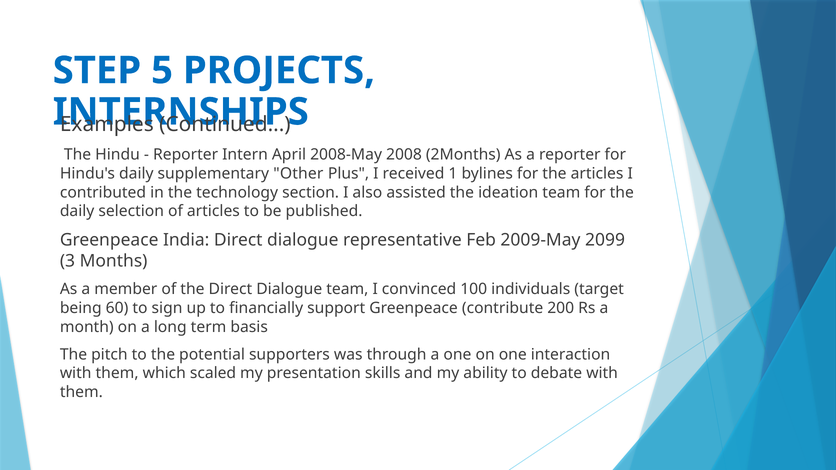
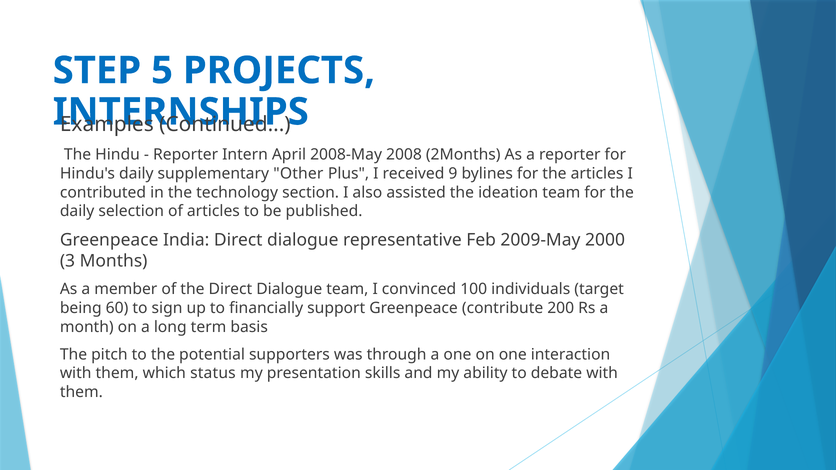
1: 1 -> 9
2099: 2099 -> 2000
scaled: scaled -> status
